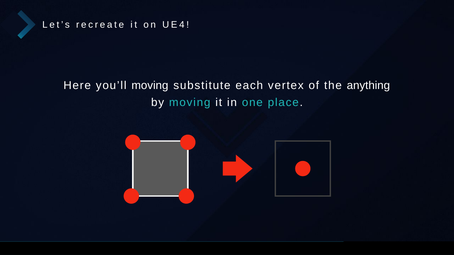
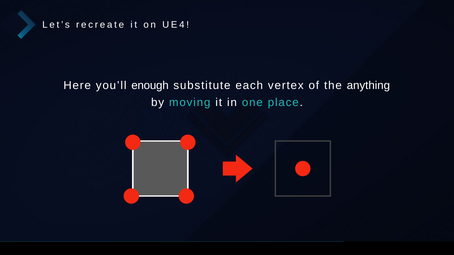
you’ll moving: moving -> enough
